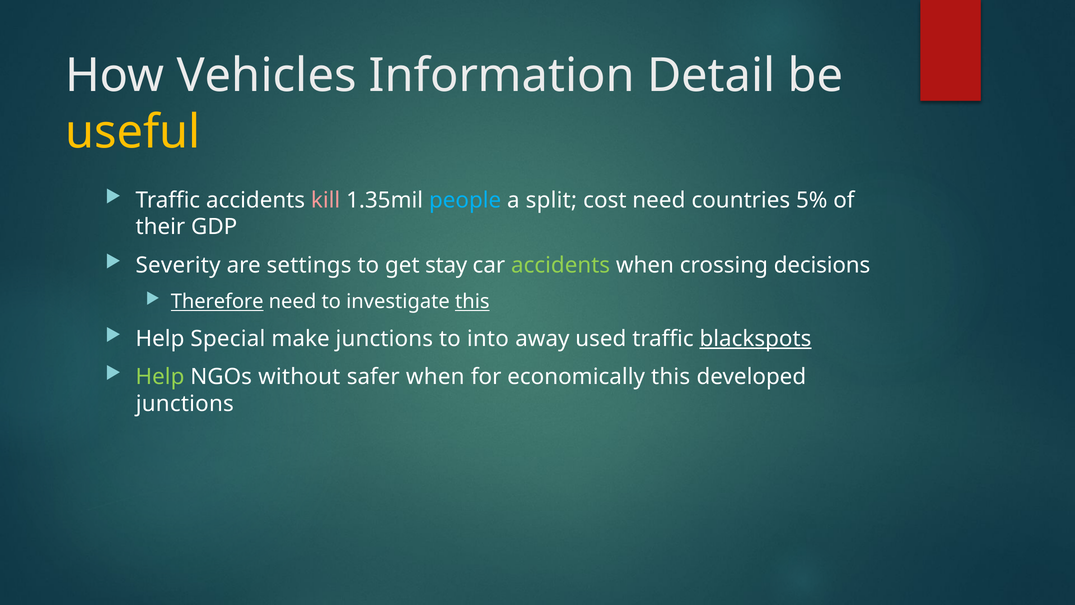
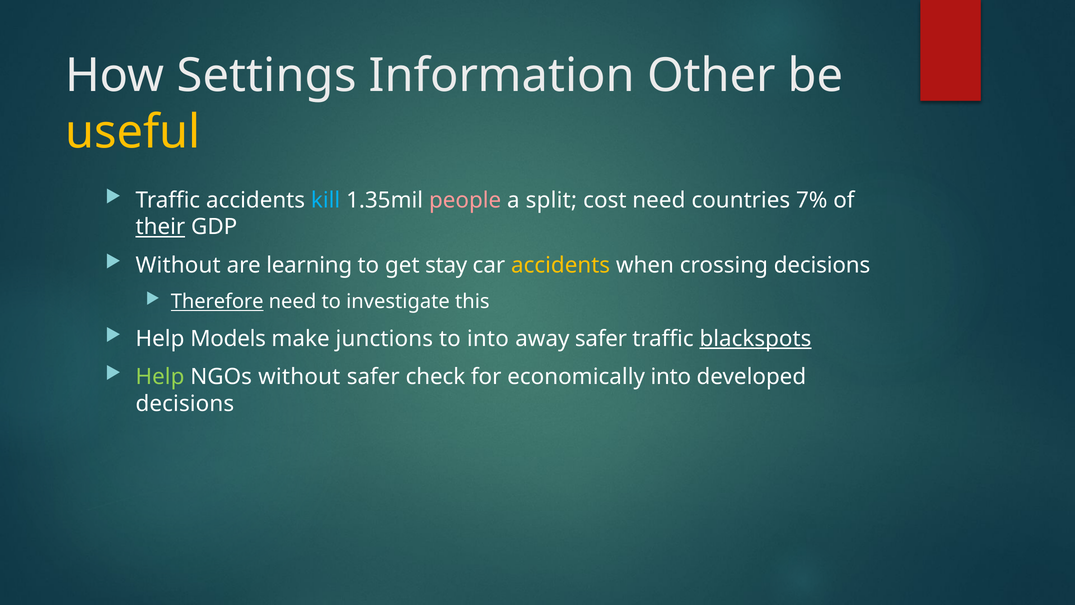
Vehicles: Vehicles -> Settings
Detail: Detail -> Other
kill colour: pink -> light blue
people colour: light blue -> pink
5%: 5% -> 7%
their underline: none -> present
Severity at (178, 265): Severity -> Without
settings: settings -> learning
accidents at (561, 265) colour: light green -> yellow
this at (472, 302) underline: present -> none
Special: Special -> Models
away used: used -> safer
safer when: when -> check
economically this: this -> into
junctions at (185, 404): junctions -> decisions
